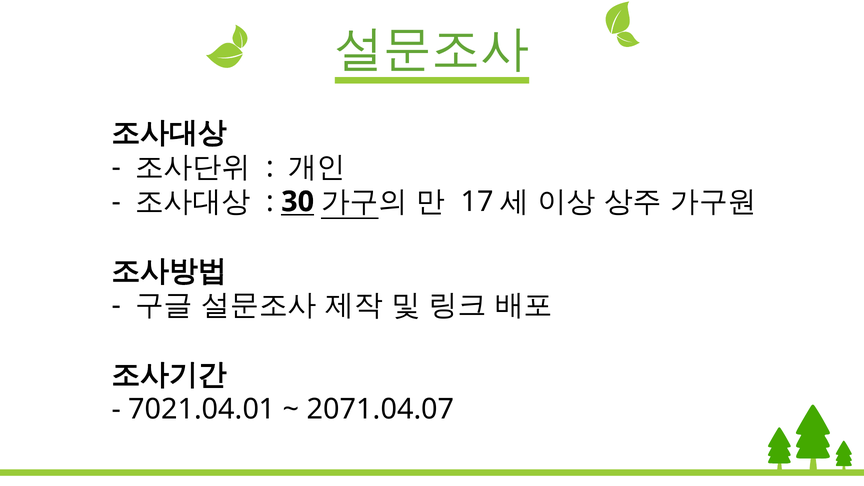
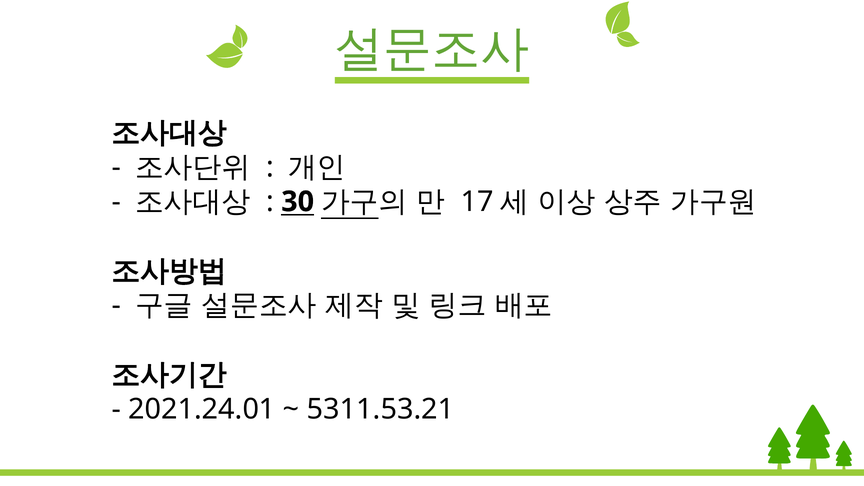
7021.04.01: 7021.04.01 -> 2021.24.01
2071.04.07: 2071.04.07 -> 5311.53.21
